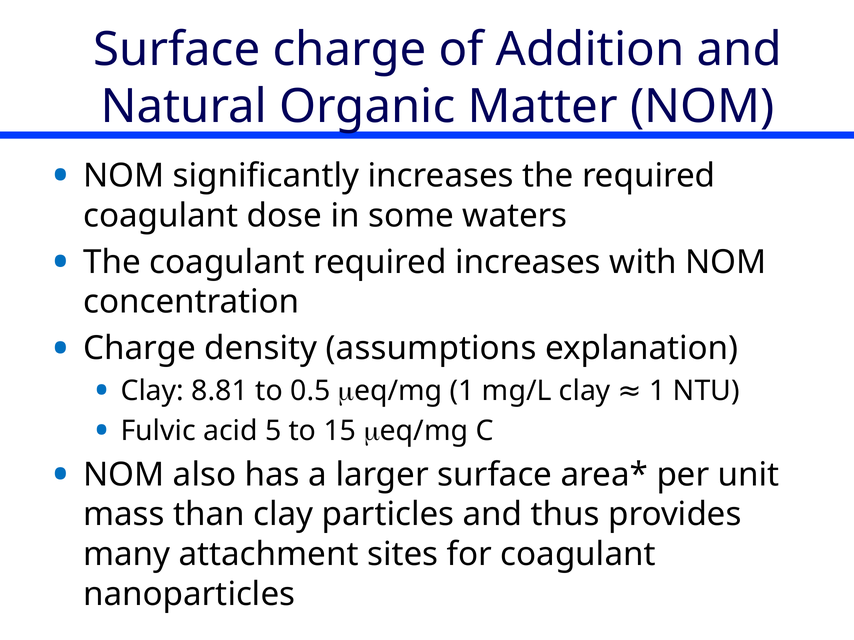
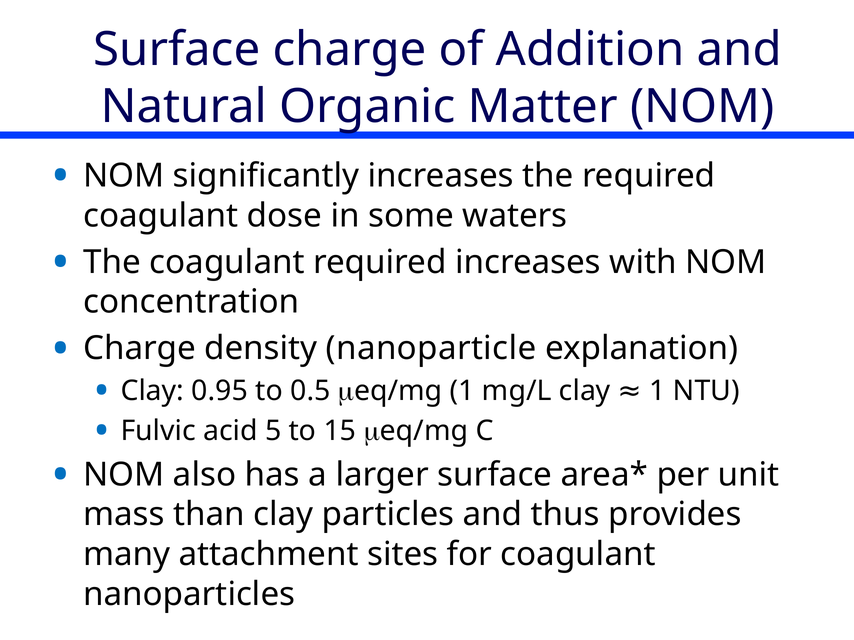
assumptions: assumptions -> nanoparticle
8.81: 8.81 -> 0.95
